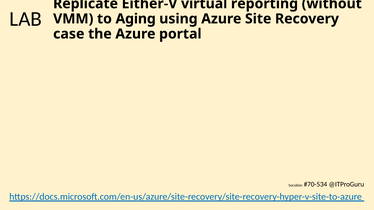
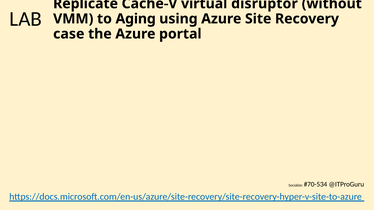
Either-V: Either-V -> Cache-V
reporting: reporting -> disruptor
